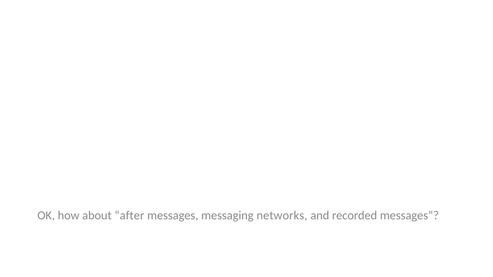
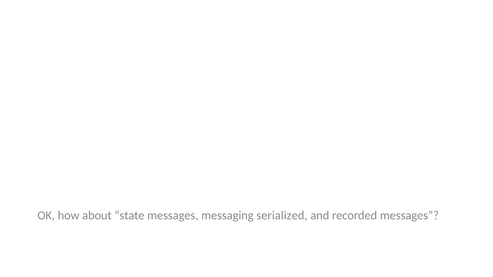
after: after -> state
networks: networks -> serialized
